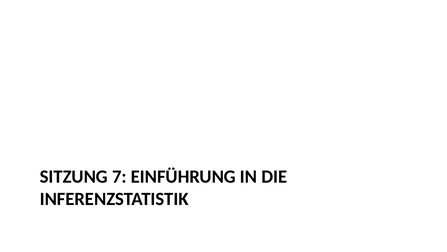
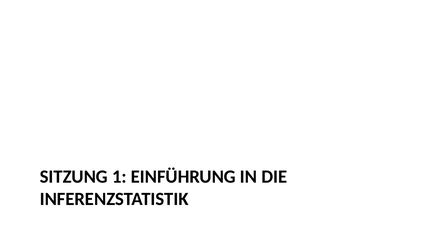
7: 7 -> 1
